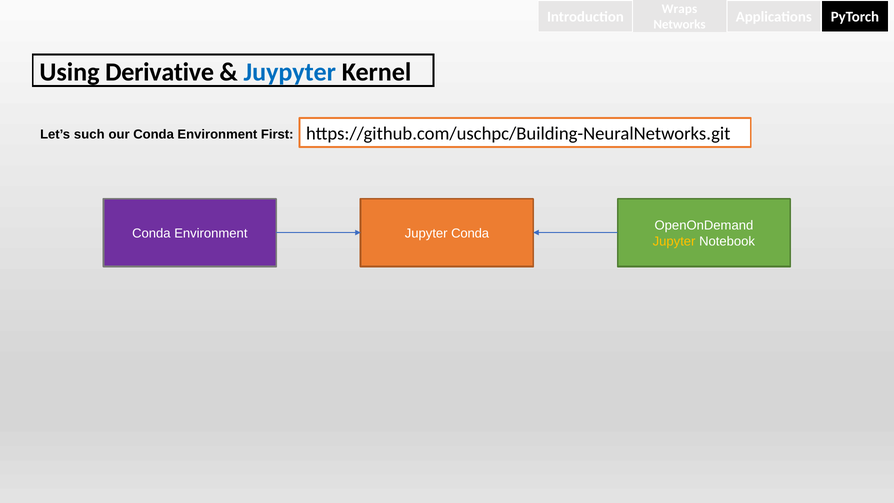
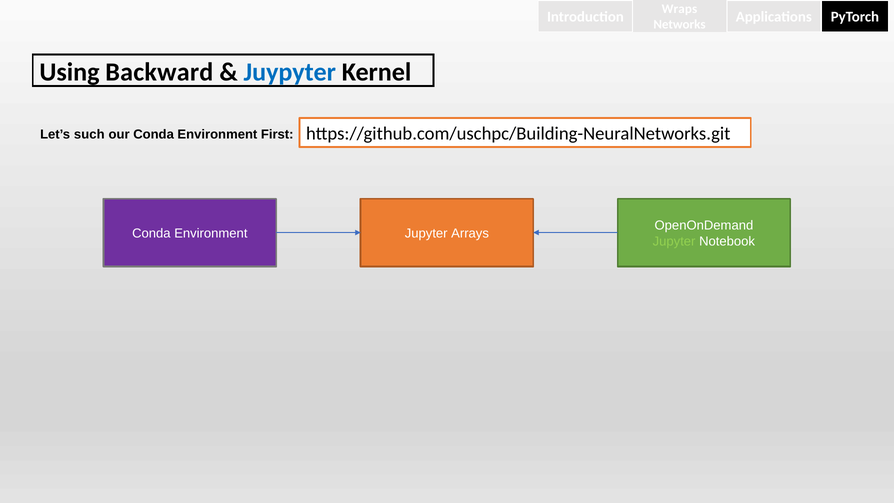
Derivative: Derivative -> Backward
Jupyter Conda: Conda -> Arrays
Jupyter at (674, 241) colour: yellow -> light green
